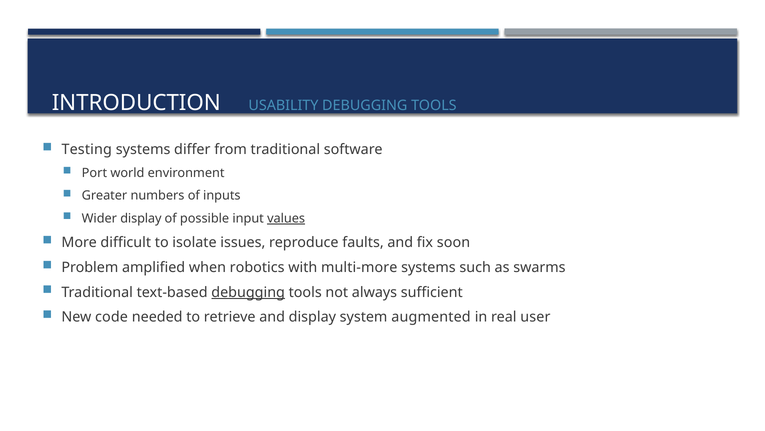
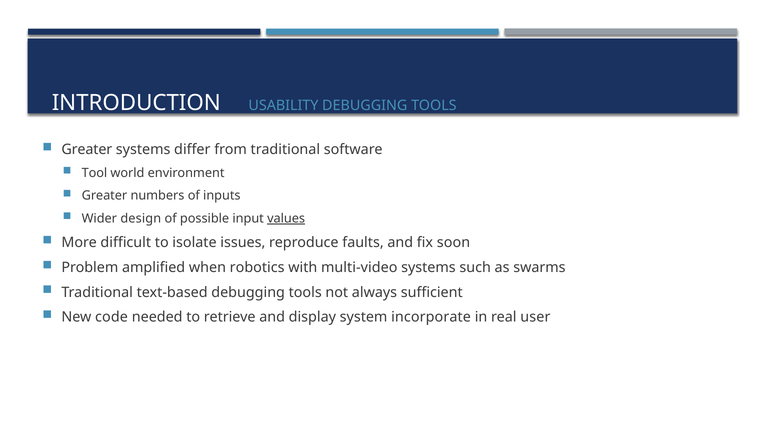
Testing at (87, 149): Testing -> Greater
Port: Port -> Tool
Wider display: display -> design
multi-more: multi-more -> multi-video
debugging at (248, 292) underline: present -> none
augmented: augmented -> incorporate
